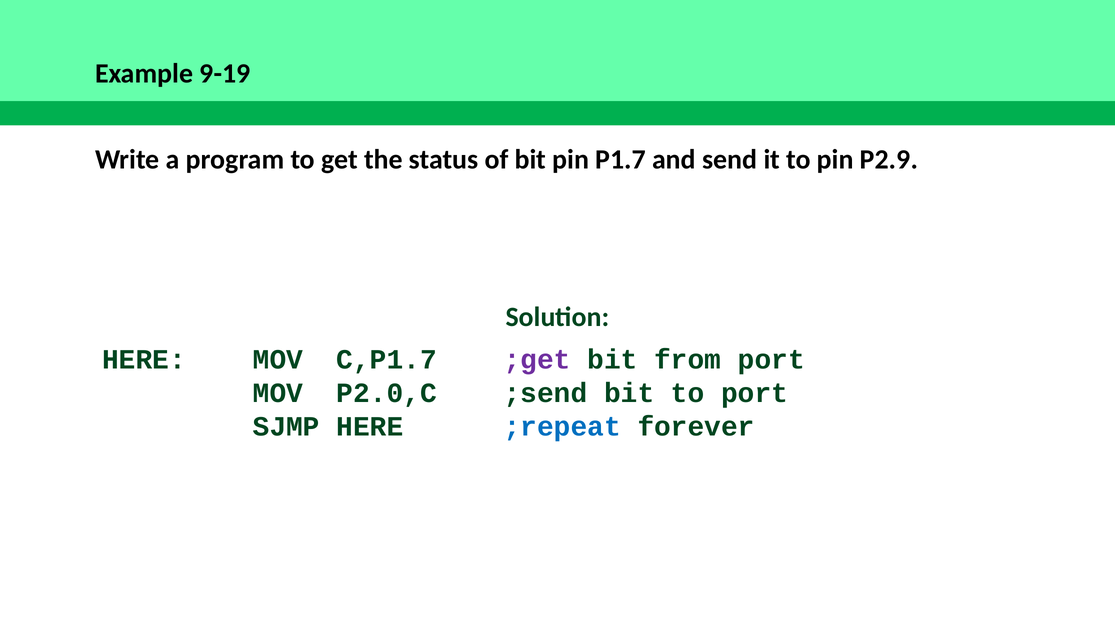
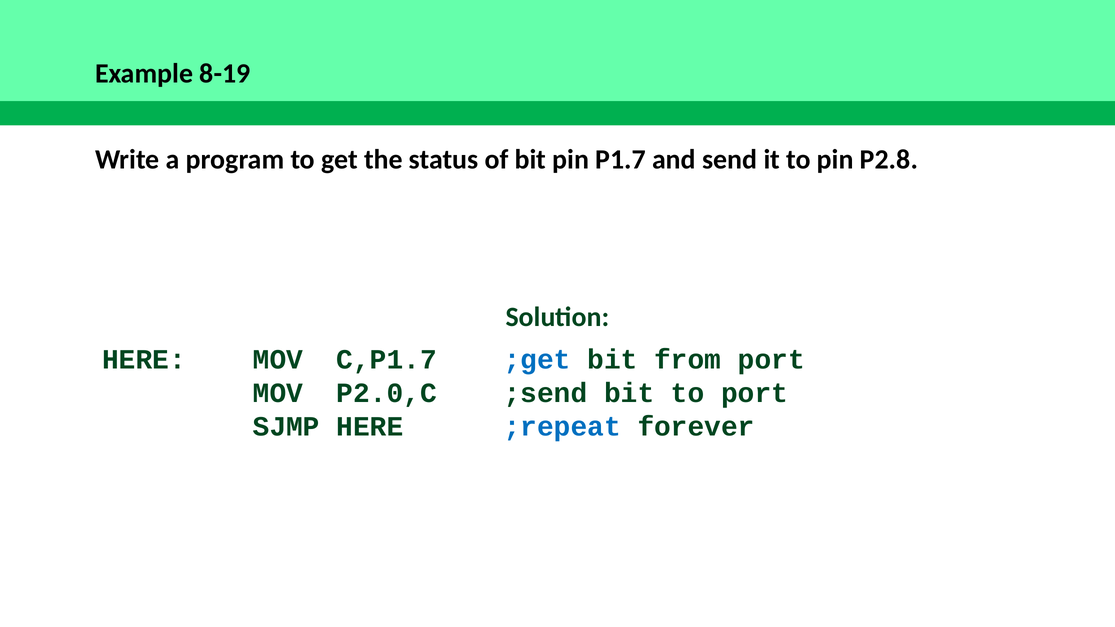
9-19: 9-19 -> 8-19
P2.9: P2.9 -> P2.8
;get colour: purple -> blue
